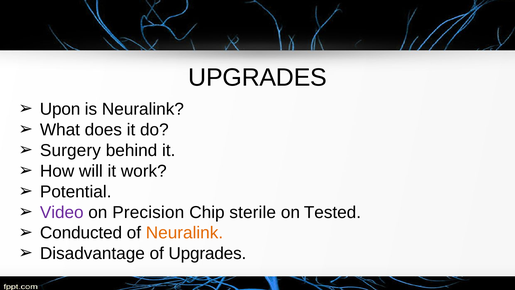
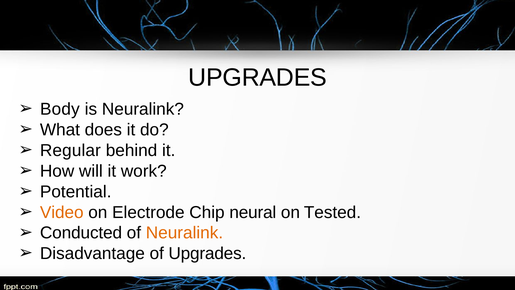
Upon: Upon -> Body
Surgery: Surgery -> Regular
Video colour: purple -> orange
Precision: Precision -> Electrode
sterile: sterile -> neural
